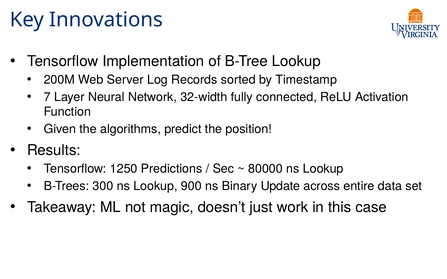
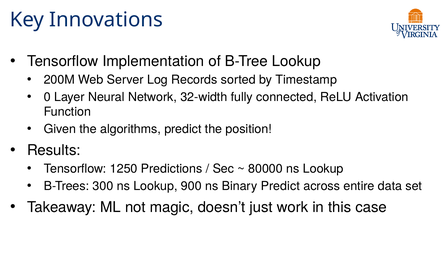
7: 7 -> 0
Binary Update: Update -> Predict
